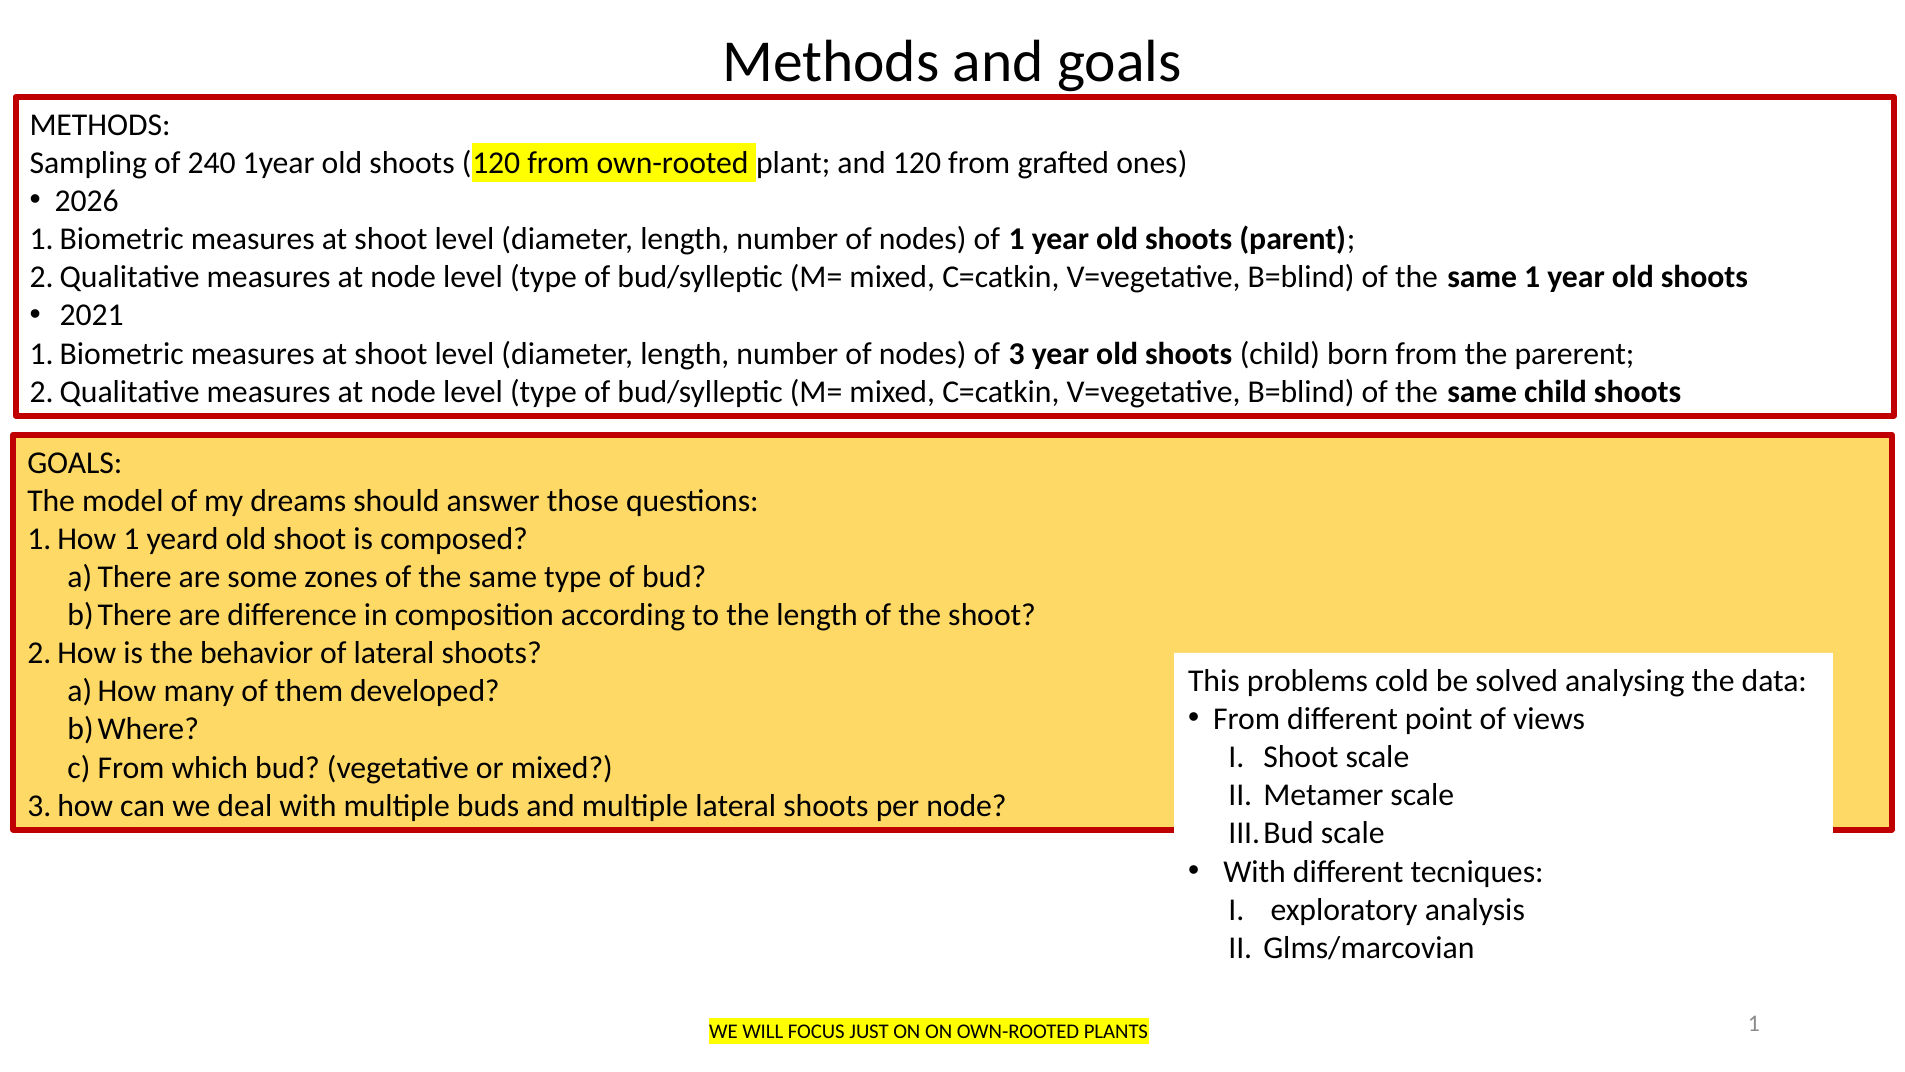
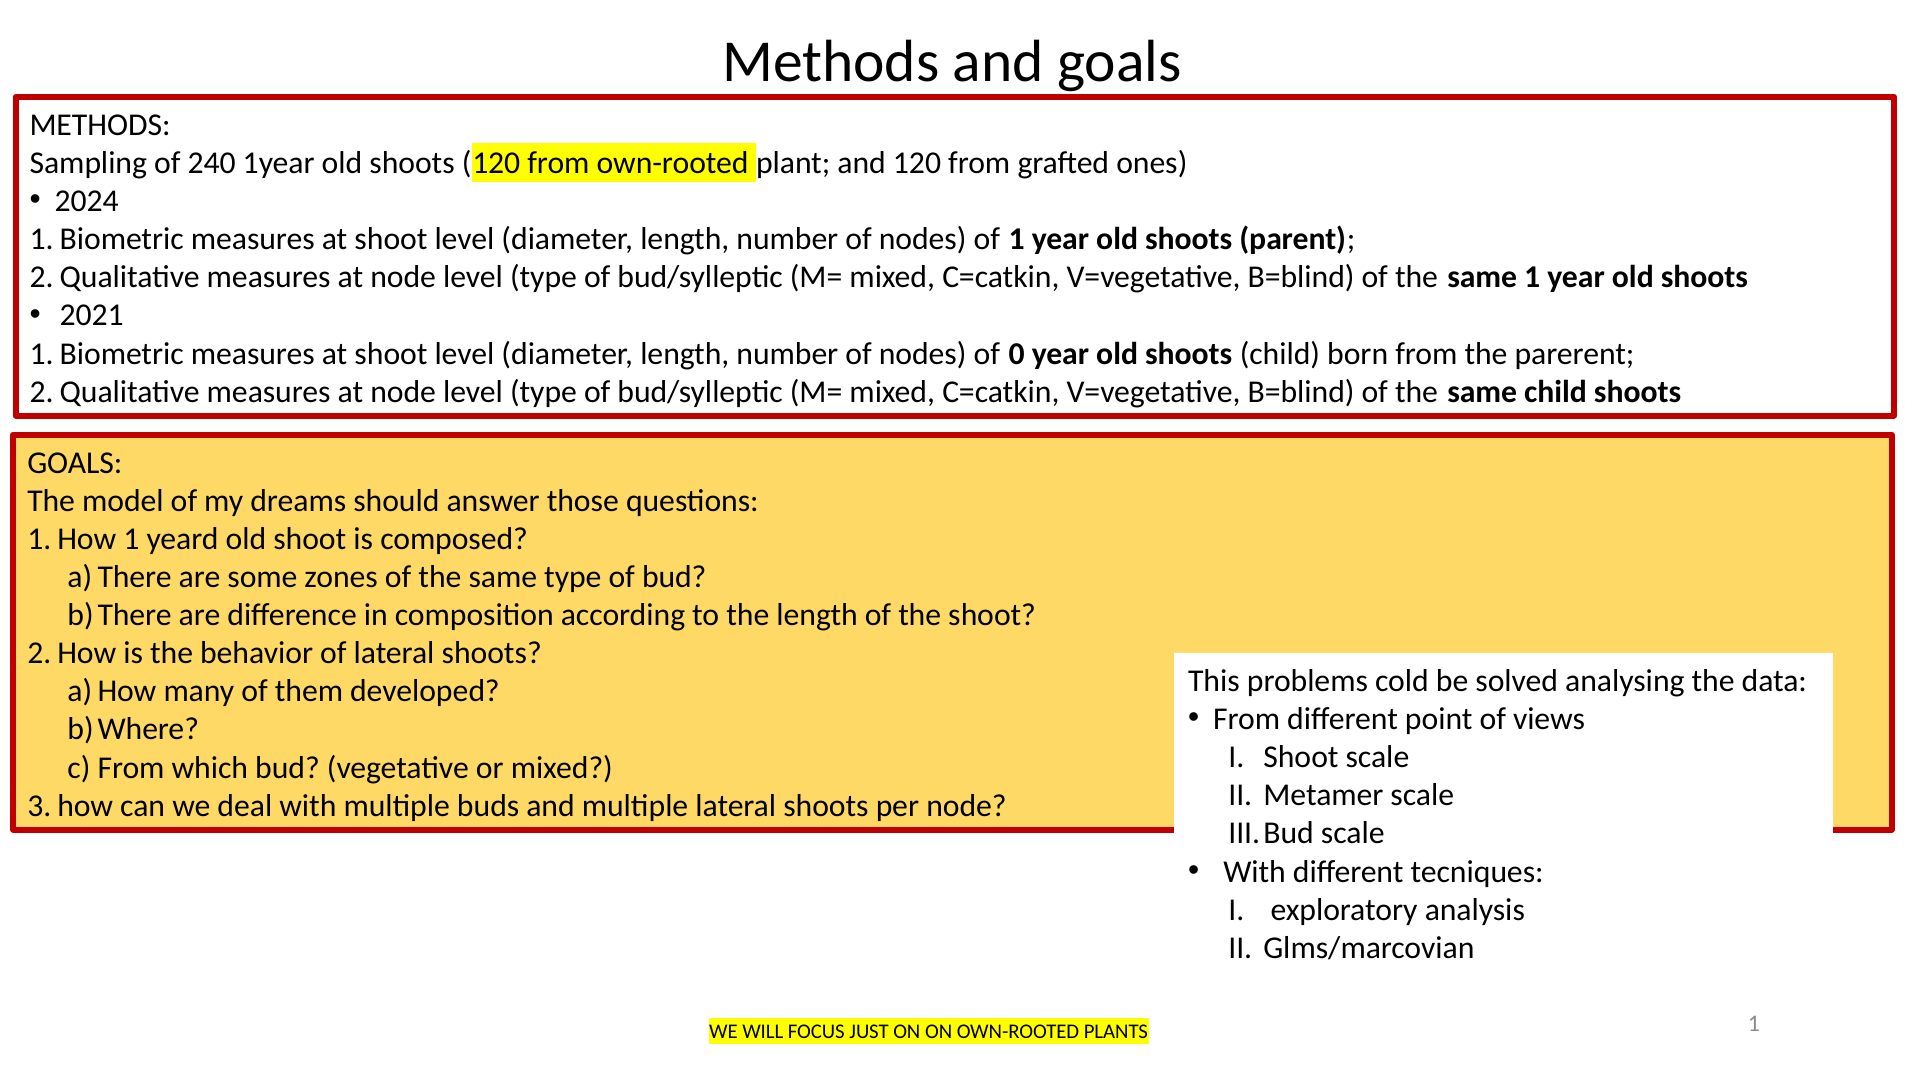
2026: 2026 -> 2024
3: 3 -> 0
